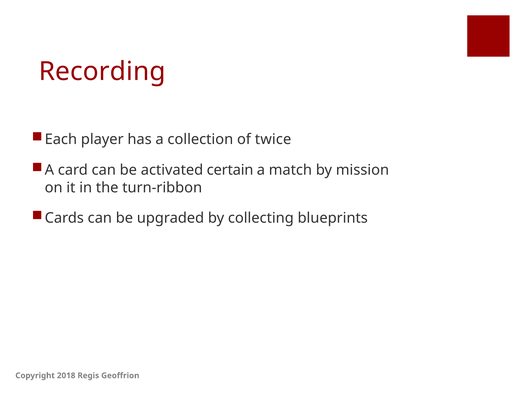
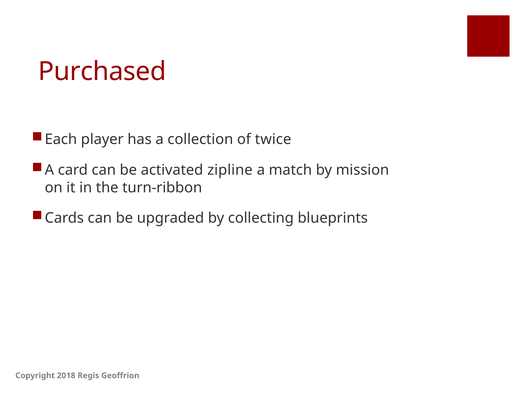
Recording: Recording -> Purchased
certain: certain -> zipline
